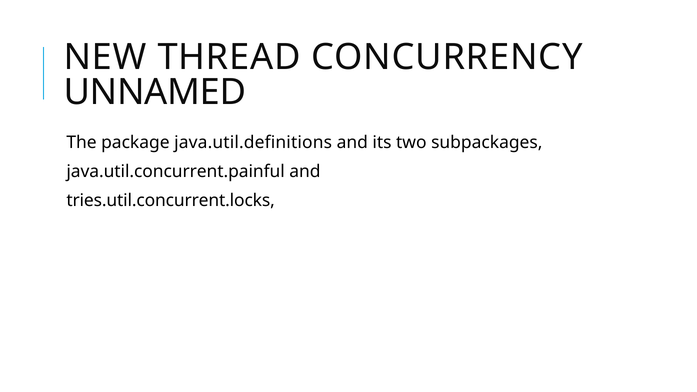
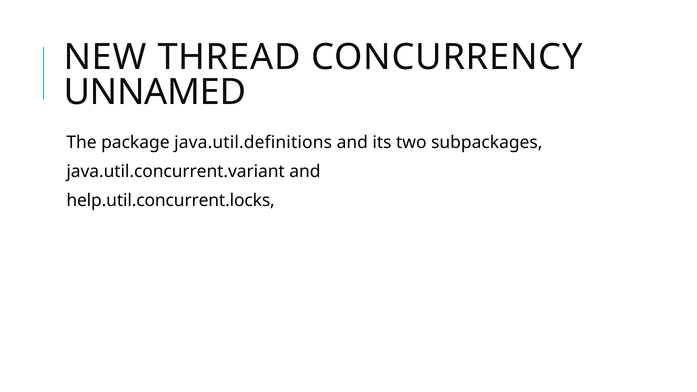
java.util.concurrent.painful: java.util.concurrent.painful -> java.util.concurrent.variant
tries.util.concurrent.locks: tries.util.concurrent.locks -> help.util.concurrent.locks
